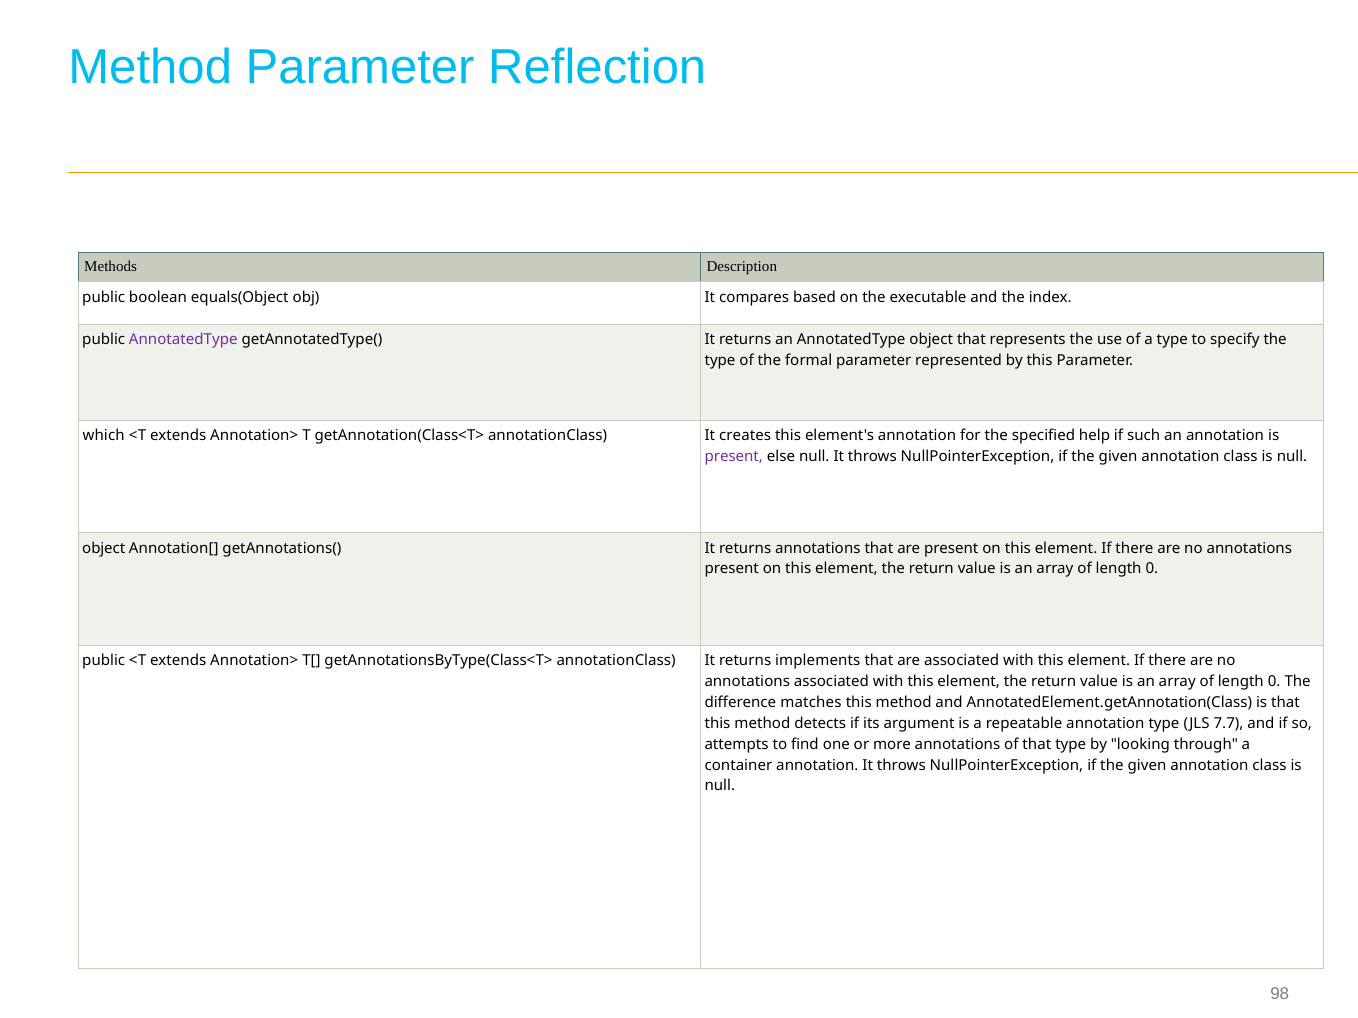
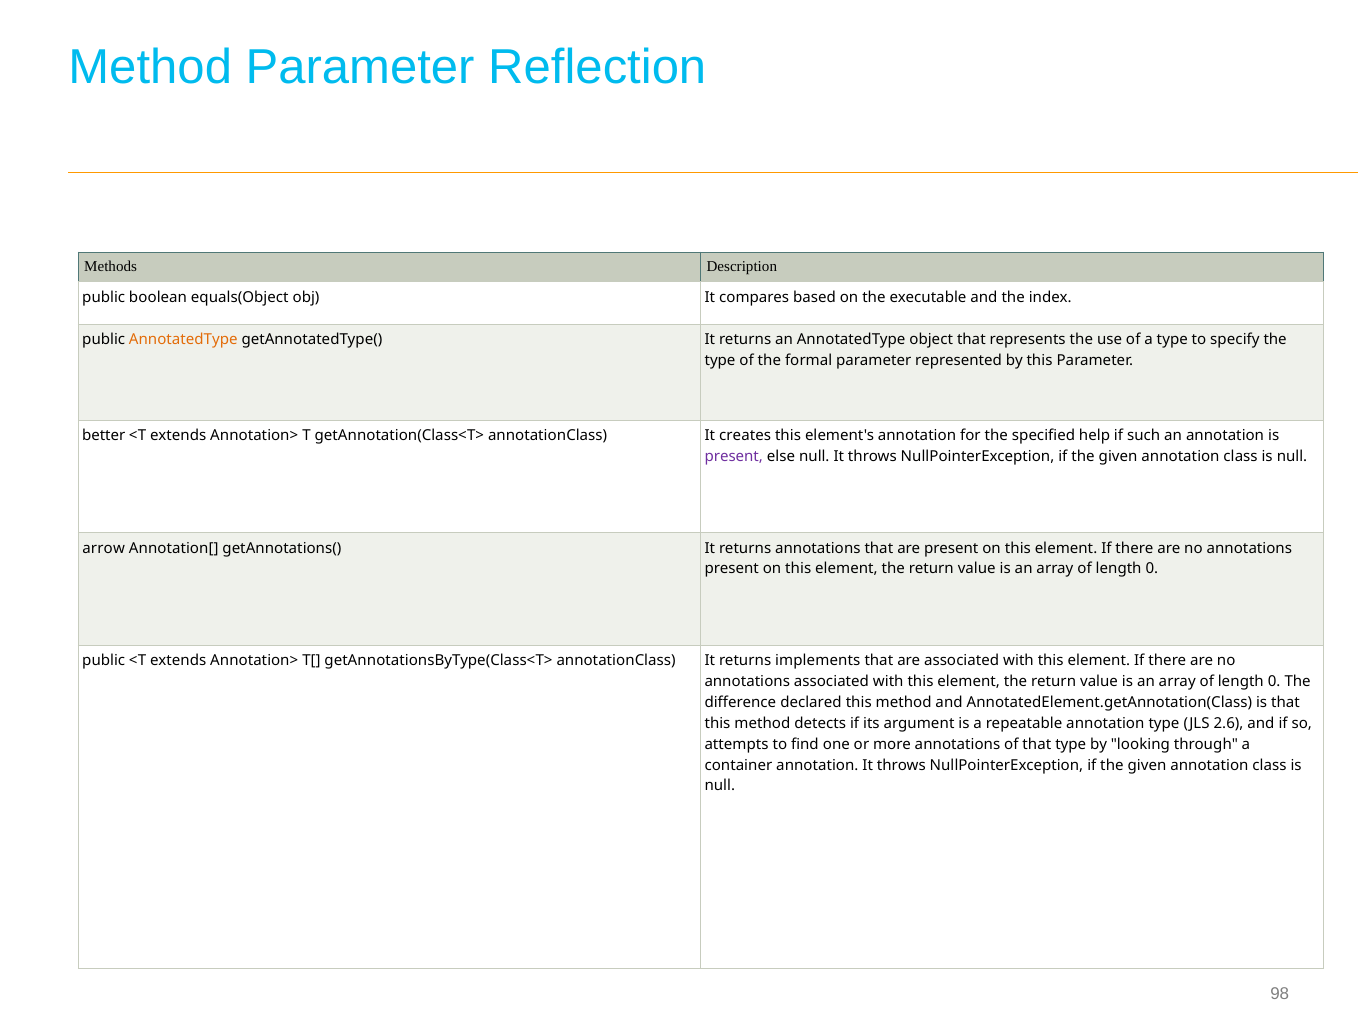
AnnotatedType at (183, 340) colour: purple -> orange
which: which -> better
object at (104, 548): object -> arrow
matches: matches -> declared
7.7: 7.7 -> 2.6
